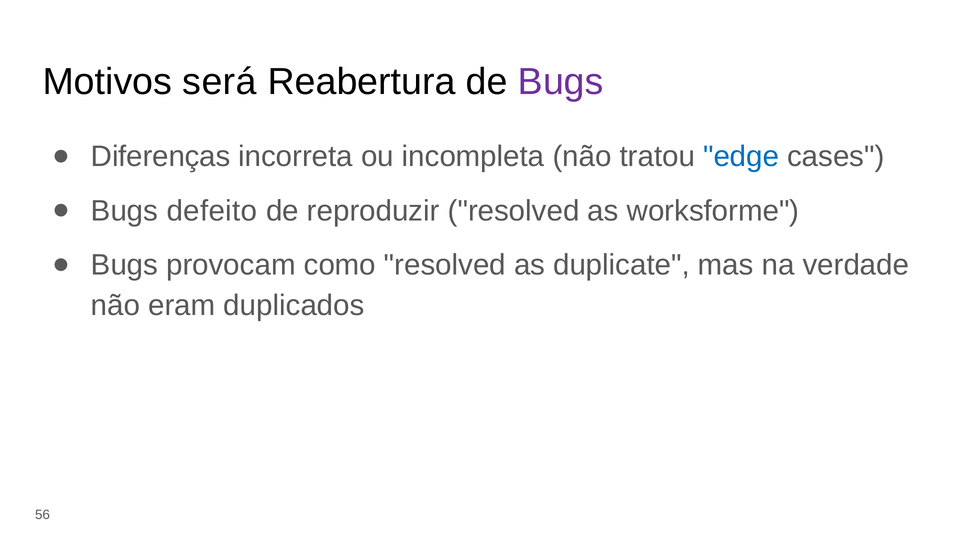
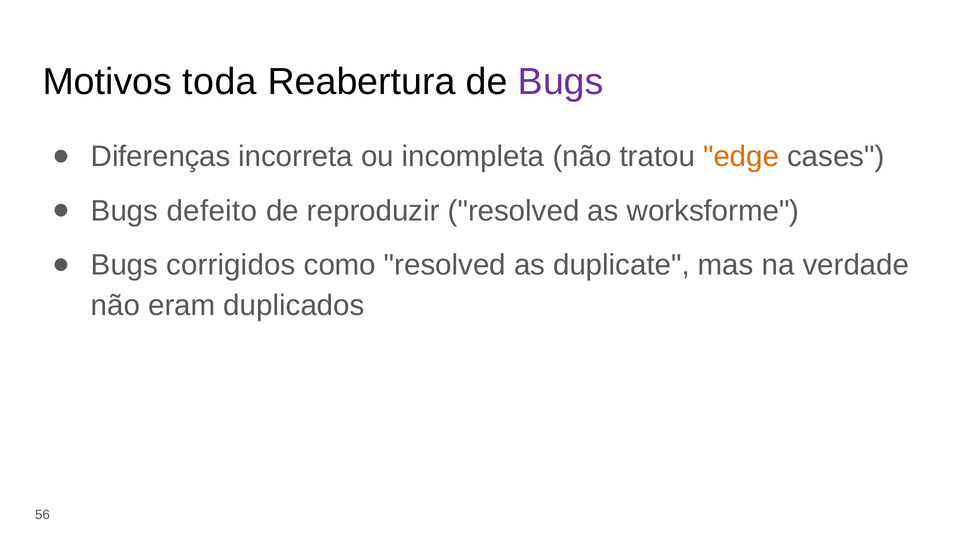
será: será -> toda
edge colour: blue -> orange
provocam: provocam -> corrigidos
